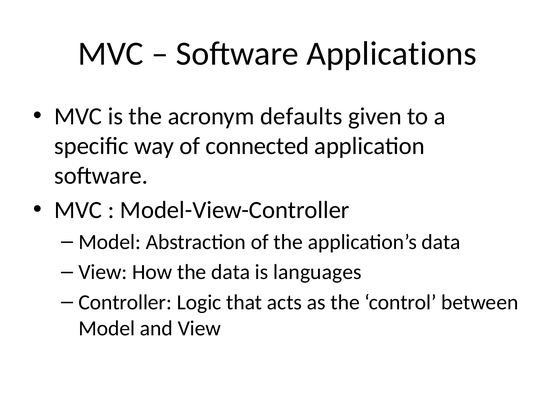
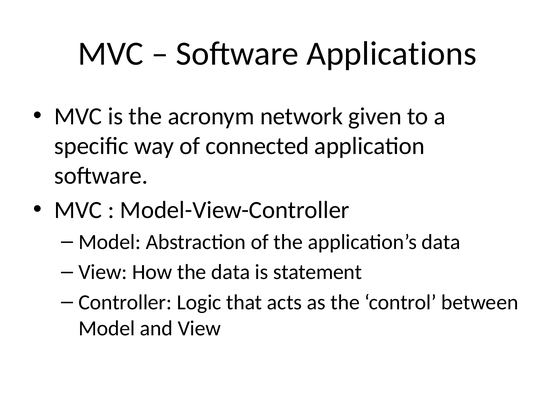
defaults: defaults -> network
languages: languages -> statement
